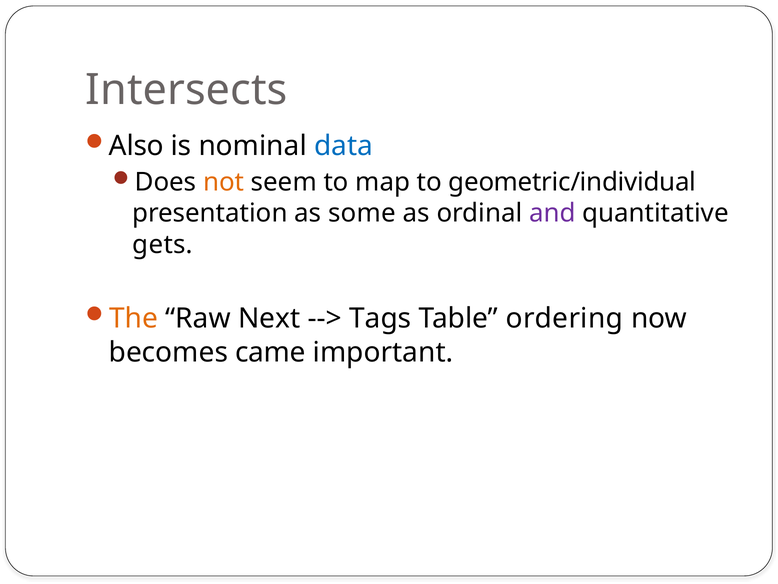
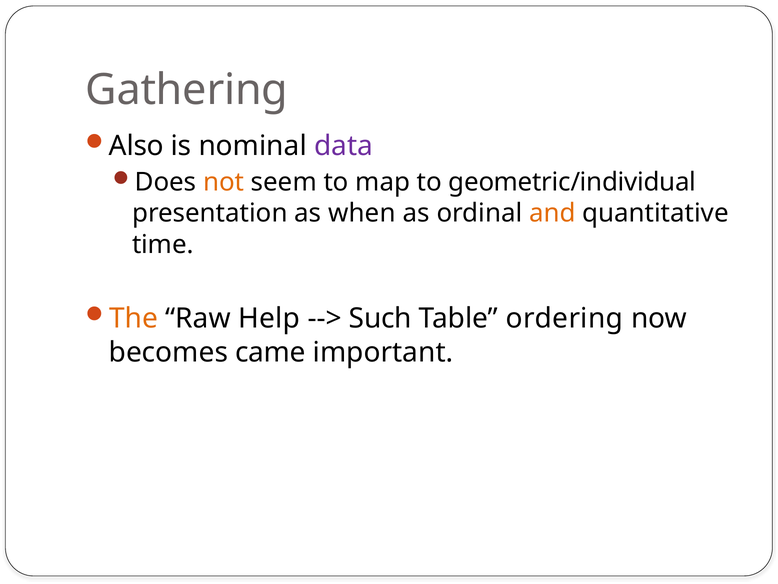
Intersects: Intersects -> Gathering
data colour: blue -> purple
some: some -> when
and colour: purple -> orange
gets: gets -> time
Next: Next -> Help
Tags: Tags -> Such
